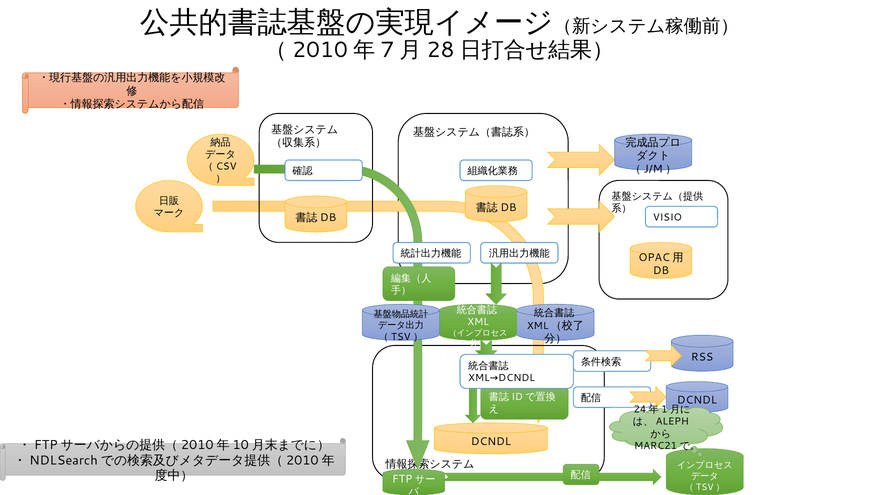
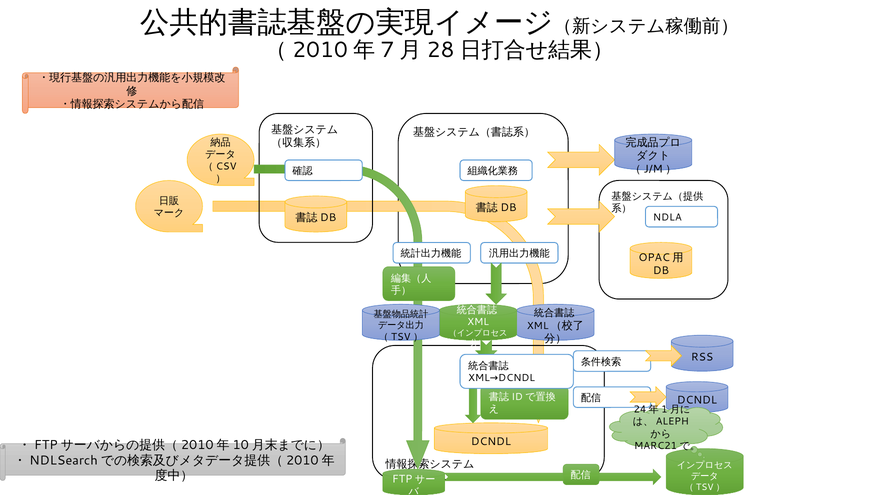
VISIO: VISIO -> NDLA
